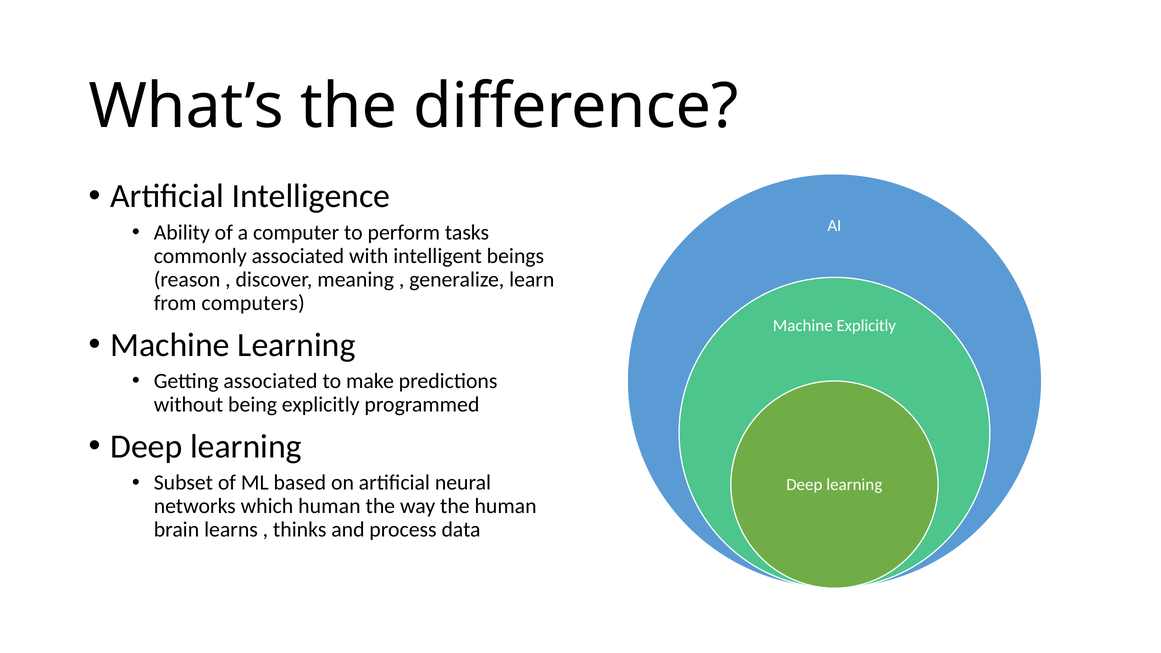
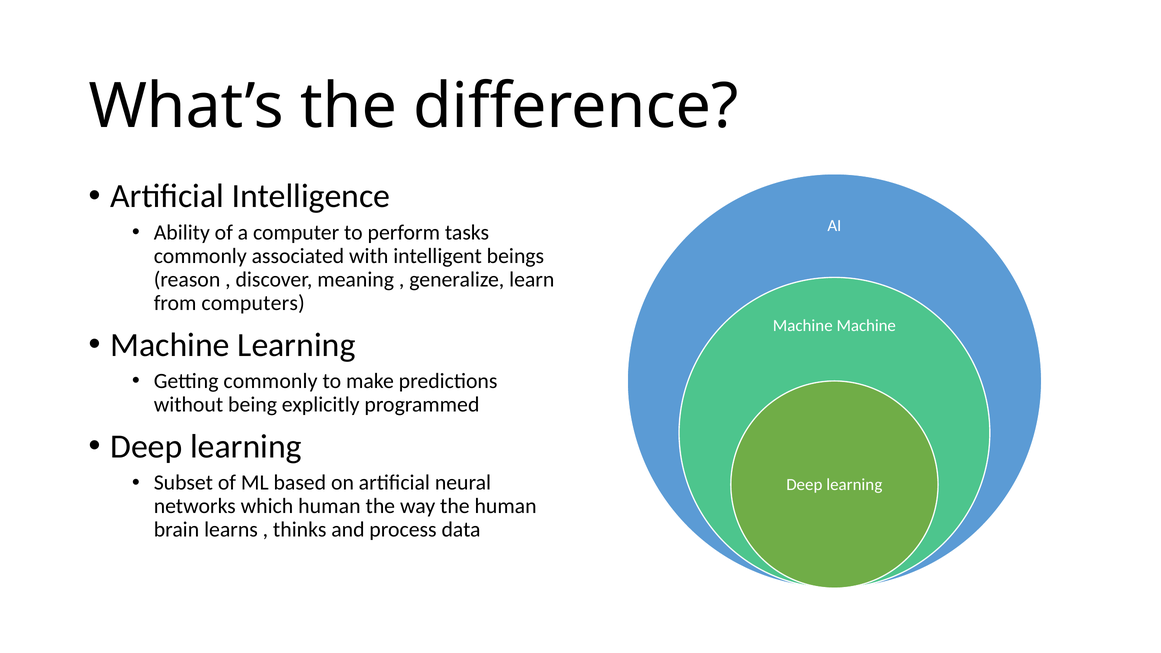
Machine Explicitly: Explicitly -> Machine
Getting associated: associated -> commonly
